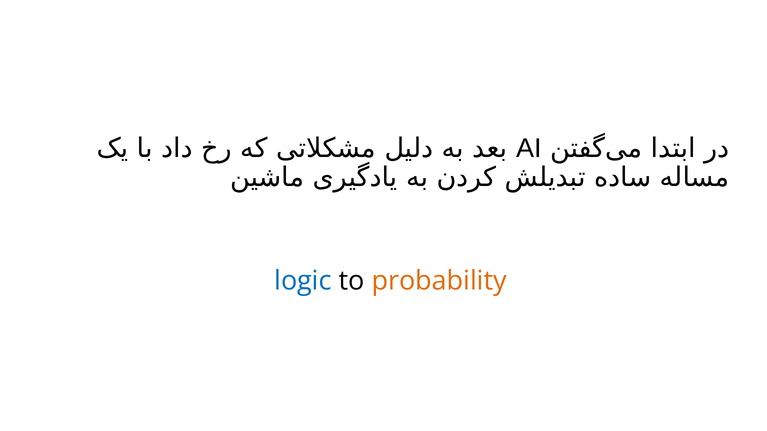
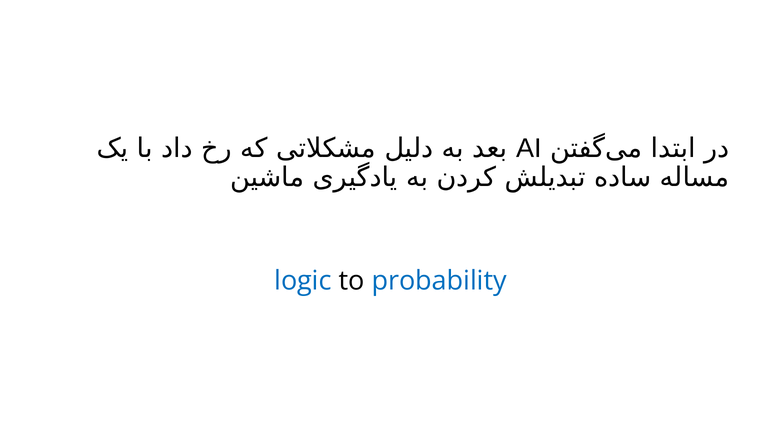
probability colour: orange -> blue
